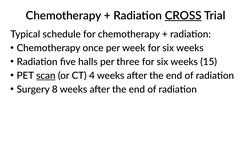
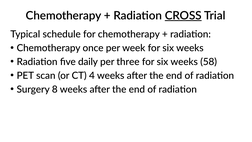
halls: halls -> daily
15: 15 -> 58
scan underline: present -> none
